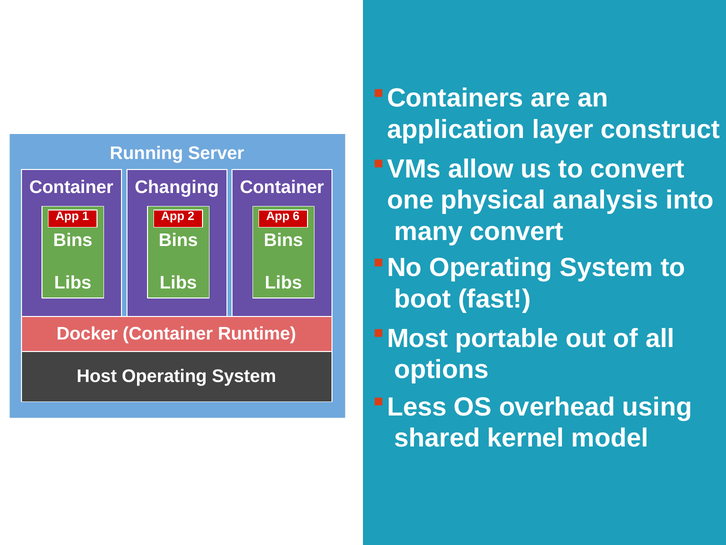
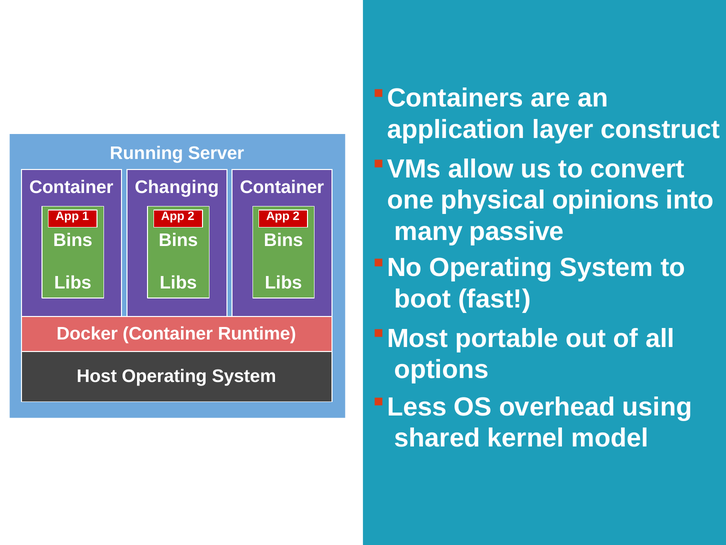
analysis: analysis -> opinions
6 at (296, 216): 6 -> 2
many convert: convert -> passive
